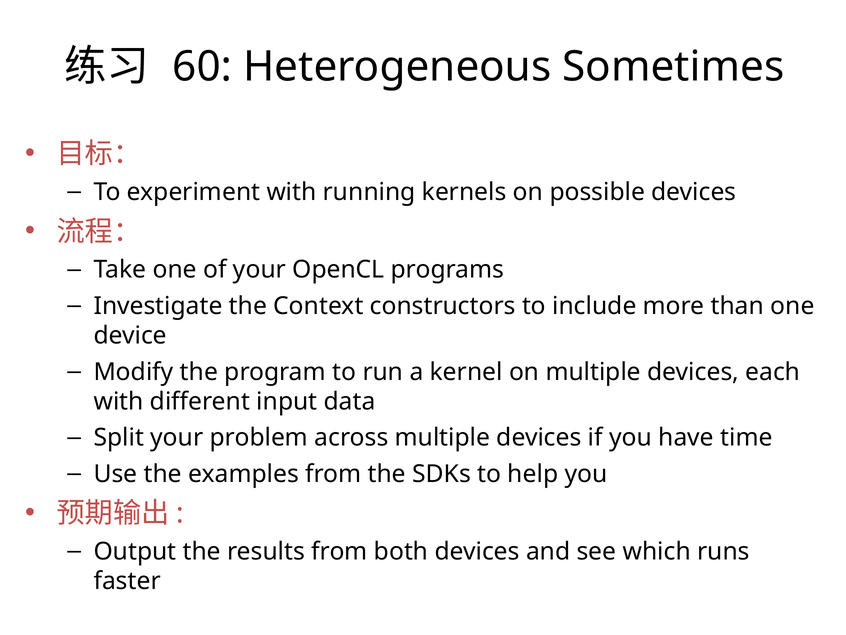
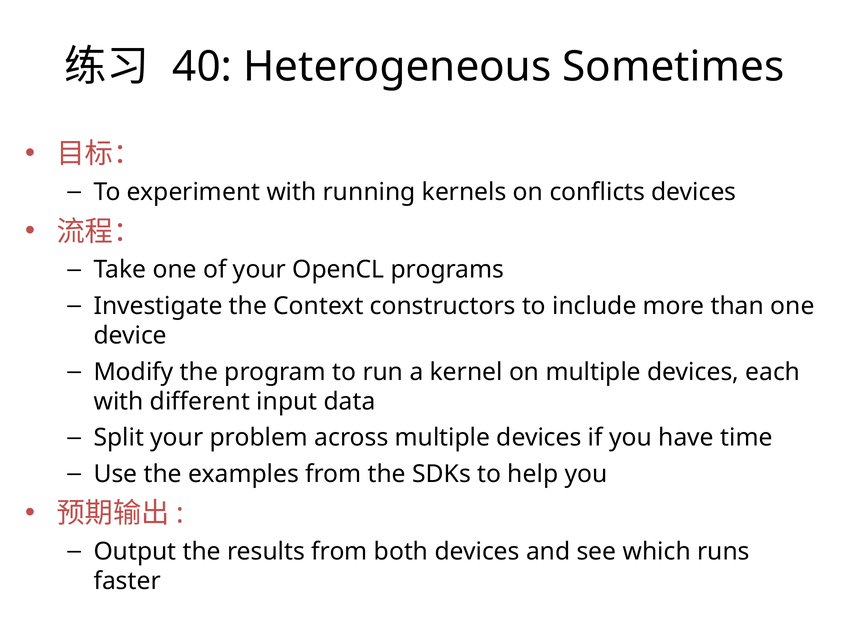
60: 60 -> 40
possible: possible -> conflicts
